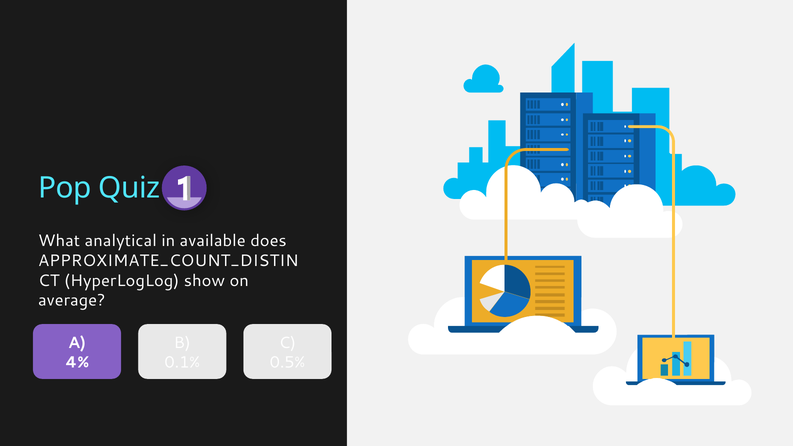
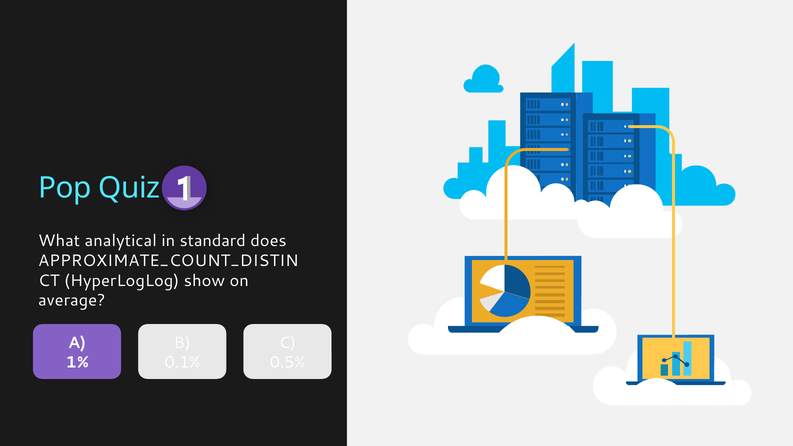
available: available -> standard
4%: 4% -> 1%
